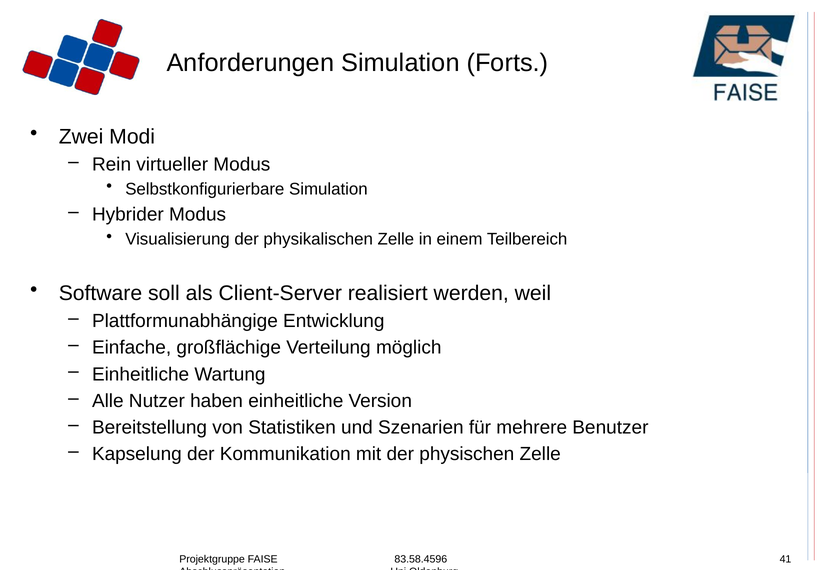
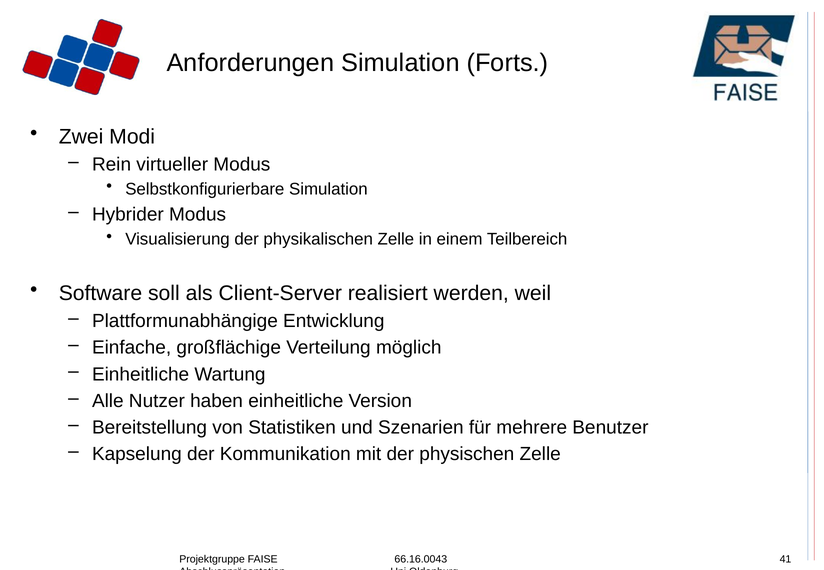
83.58.4596: 83.58.4596 -> 66.16.0043
